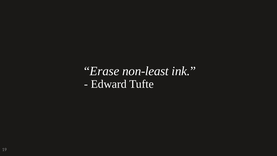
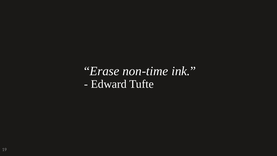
non-least: non-least -> non-time
